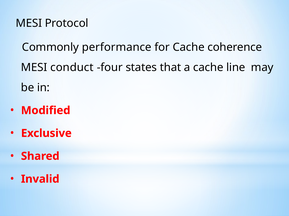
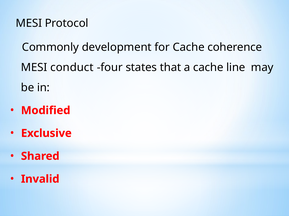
performance: performance -> development
